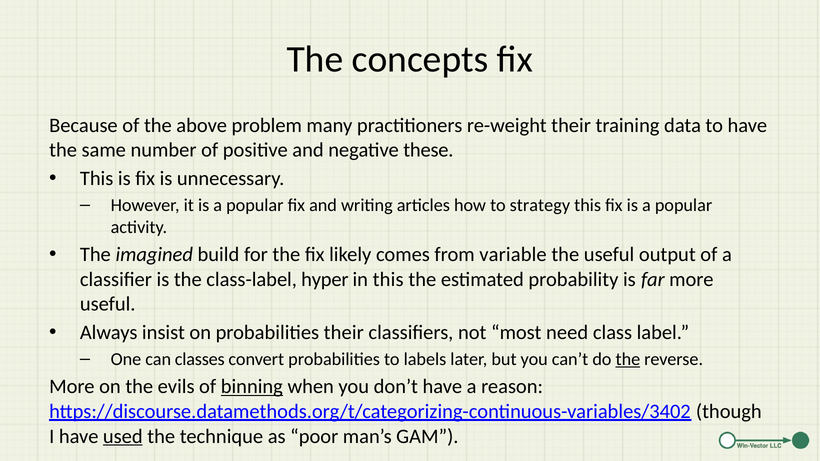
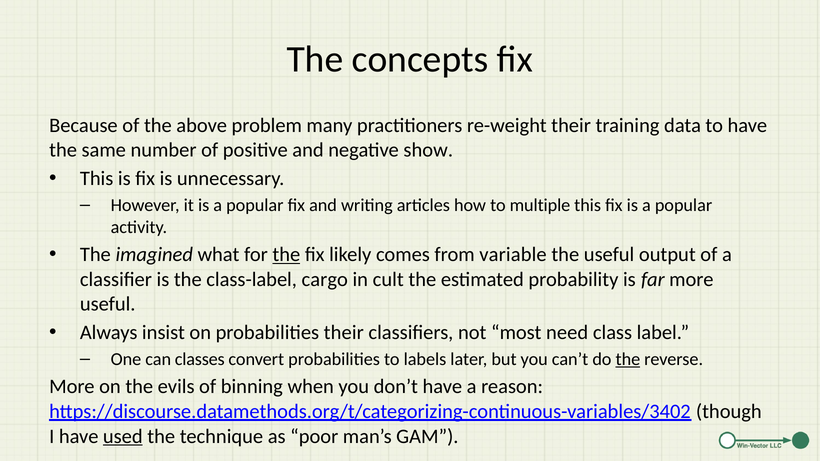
these: these -> show
strategy: strategy -> multiple
build: build -> what
the at (286, 255) underline: none -> present
hyper: hyper -> cargo
in this: this -> cult
binning underline: present -> none
